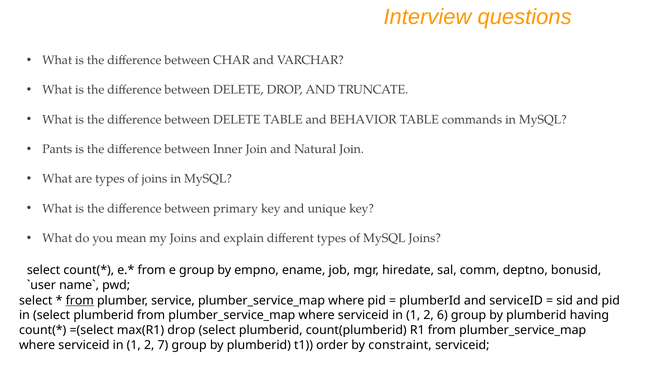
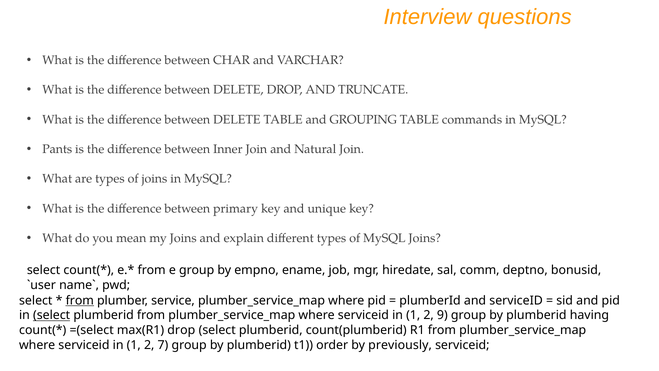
BEHAVIOR: BEHAVIOR -> GROUPING
select at (52, 315) underline: none -> present
6: 6 -> 9
constraint: constraint -> previously
